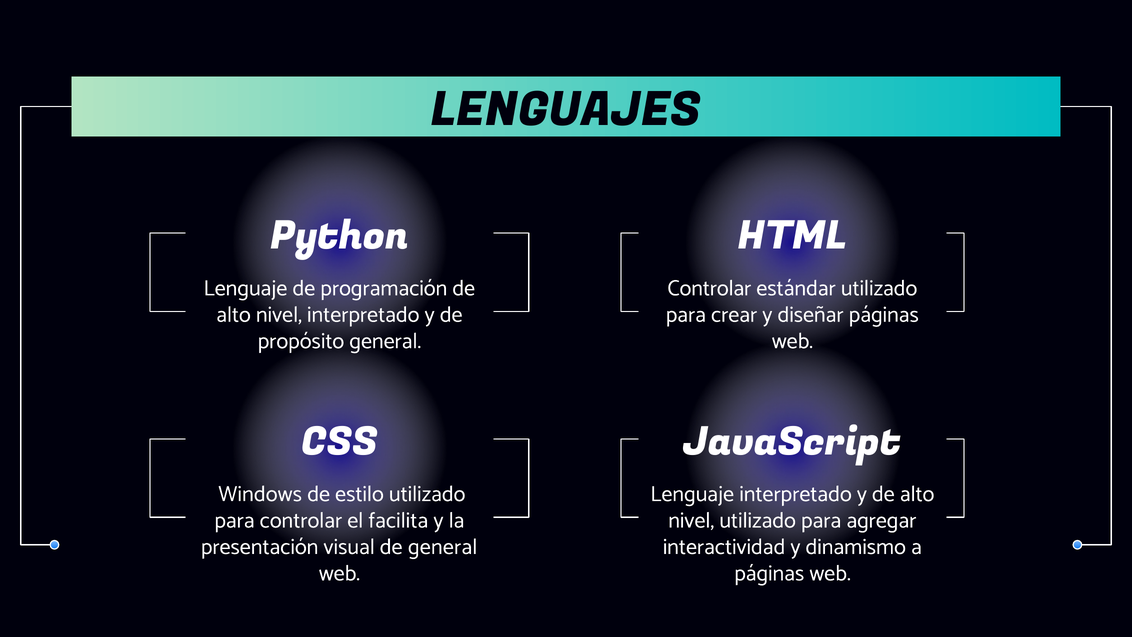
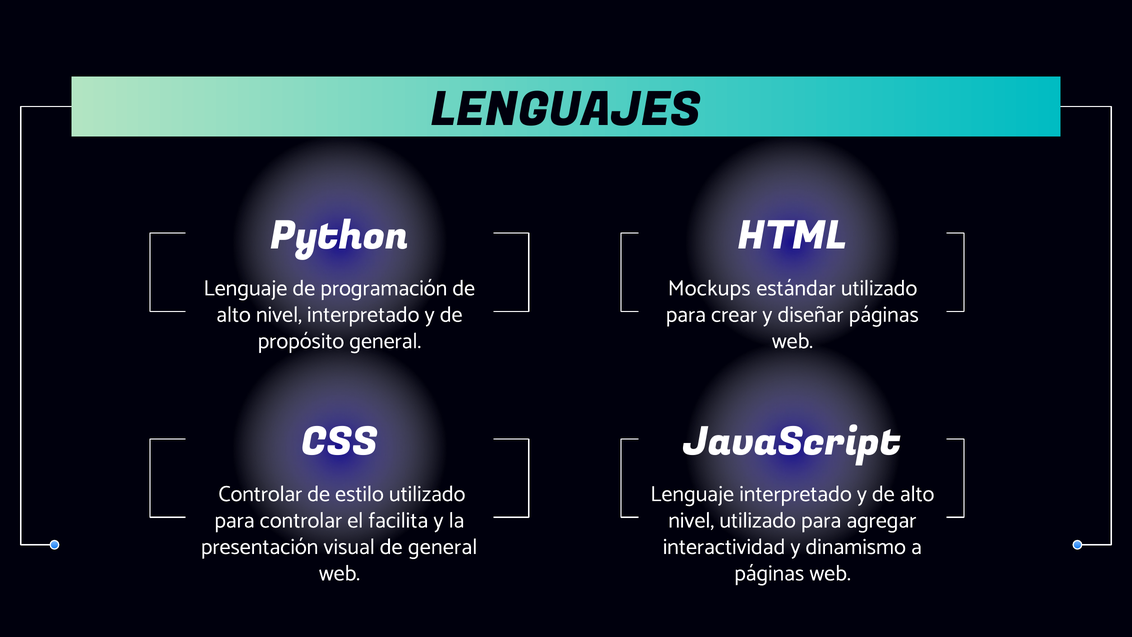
Controlar at (709, 288): Controlar -> Mockups
Windows at (260, 494): Windows -> Controlar
